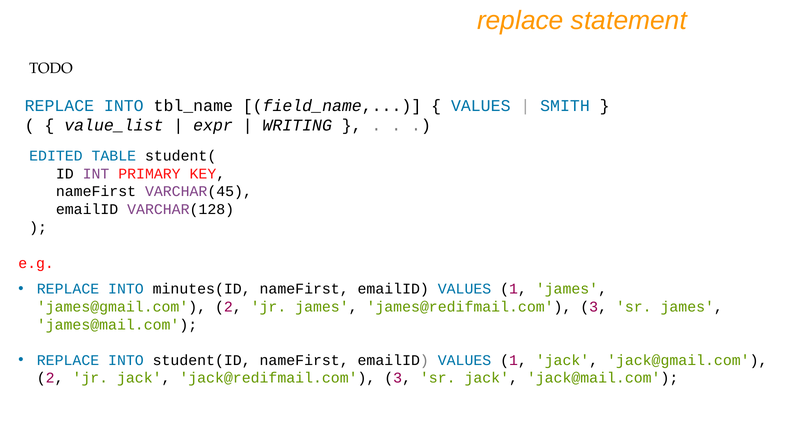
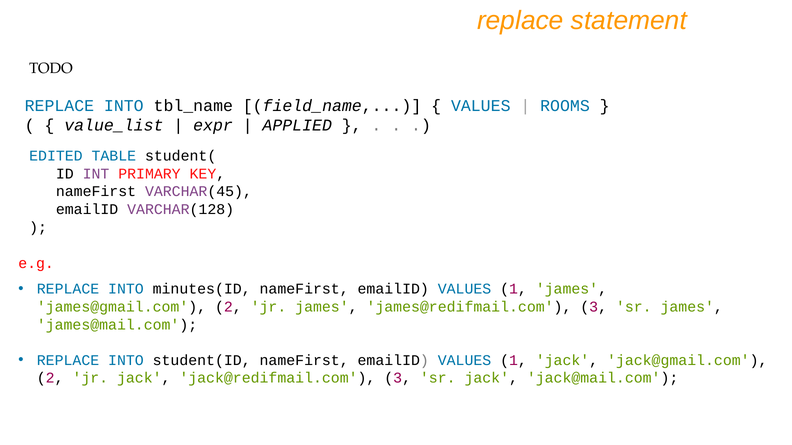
SMITH: SMITH -> ROOMS
WRITING: WRITING -> APPLIED
